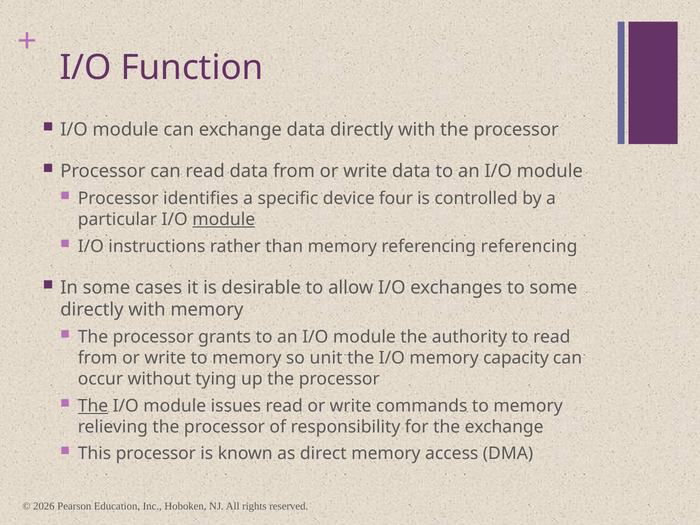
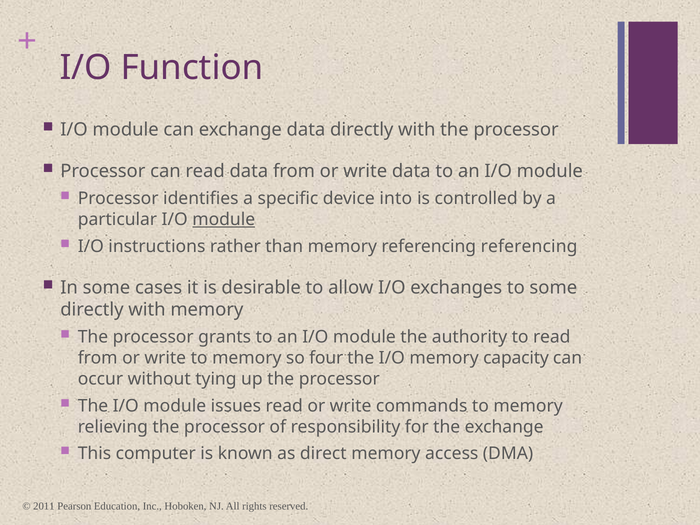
four: four -> into
unit: unit -> four
The at (93, 406) underline: present -> none
This processor: processor -> computer
2026: 2026 -> 2011
